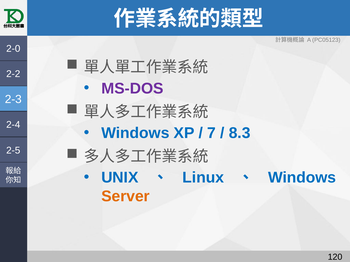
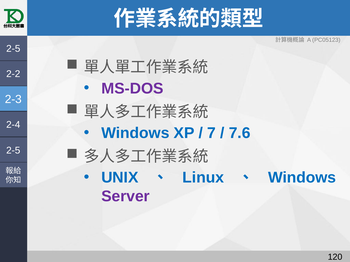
2-0 at (13, 49): 2-0 -> 2-5
8.3: 8.3 -> 7.6
Server colour: orange -> purple
